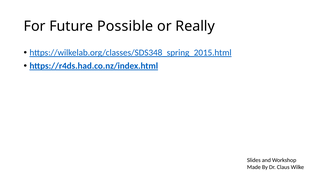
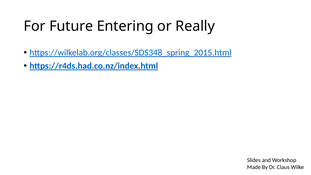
Possible: Possible -> Entering
